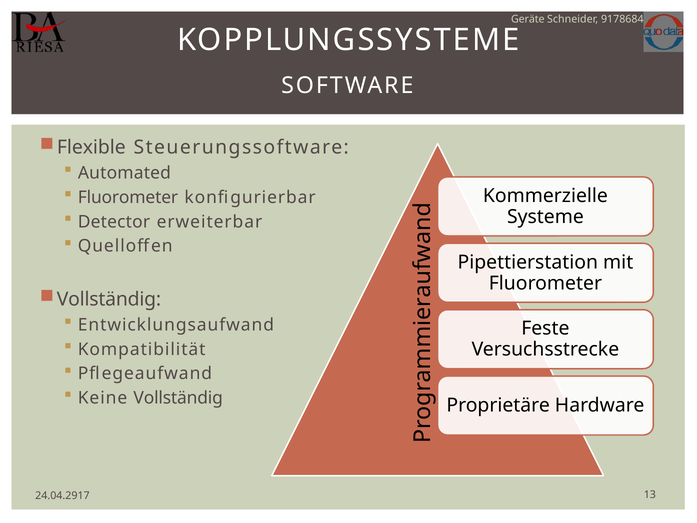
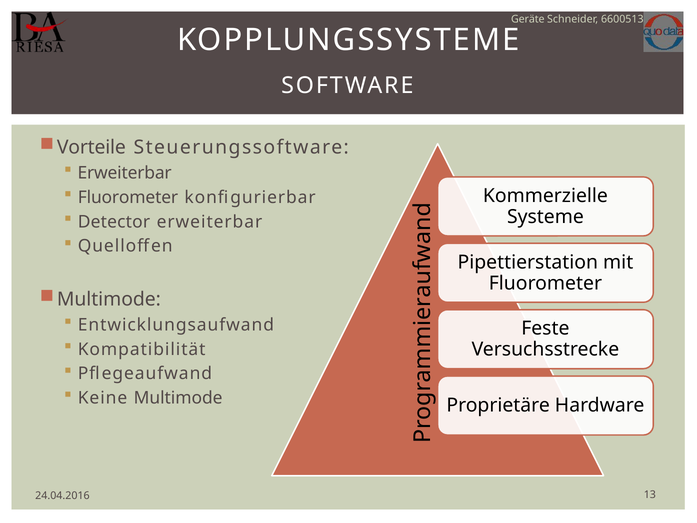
9178684: 9178684 -> 6600513
Flexible: Flexible -> Vorteile
Automated at (124, 173): Automated -> Erweiterbar
Vollständig at (109, 299): Vollständig -> Multimode
Keine Vollständig: Vollständig -> Multimode
24.04.2917: 24.04.2917 -> 24.04.2016
